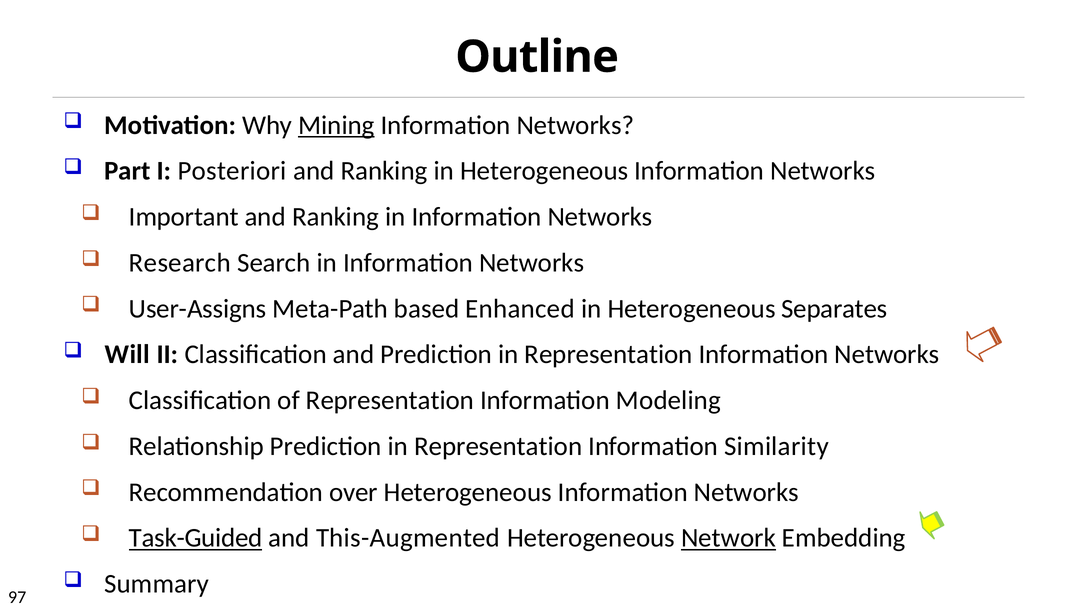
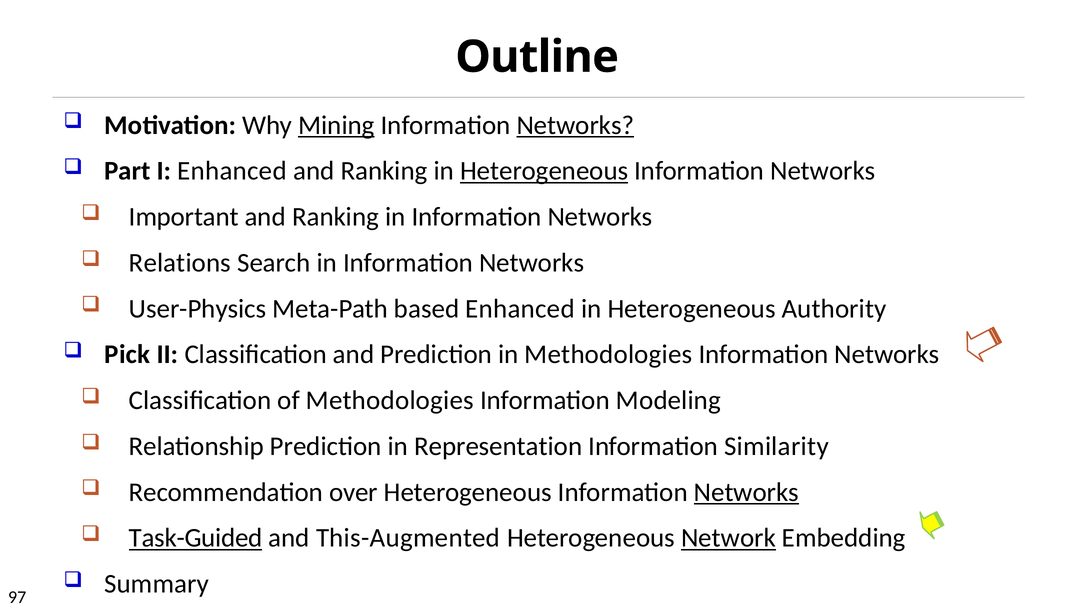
Networks at (575, 125) underline: none -> present
I Posteriori: Posteriori -> Enhanced
Heterogeneous at (544, 171) underline: none -> present
Research: Research -> Relations
User-Assigns: User-Assigns -> User-Physics
Separates: Separates -> Authority
Will: Will -> Pick
and Prediction in Representation: Representation -> Methodologies
of Representation: Representation -> Methodologies
Networks at (746, 493) underline: none -> present
